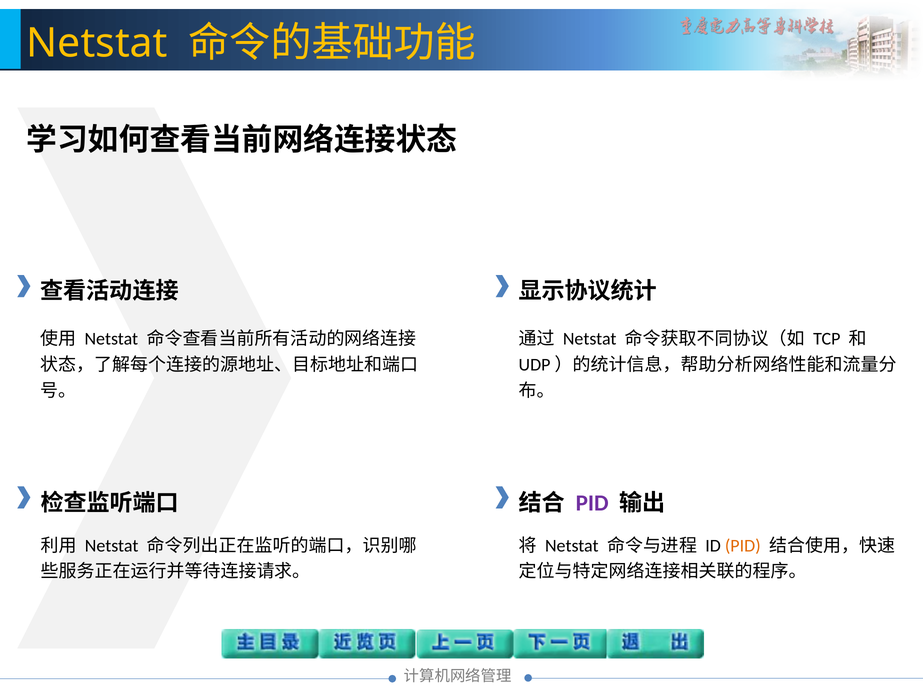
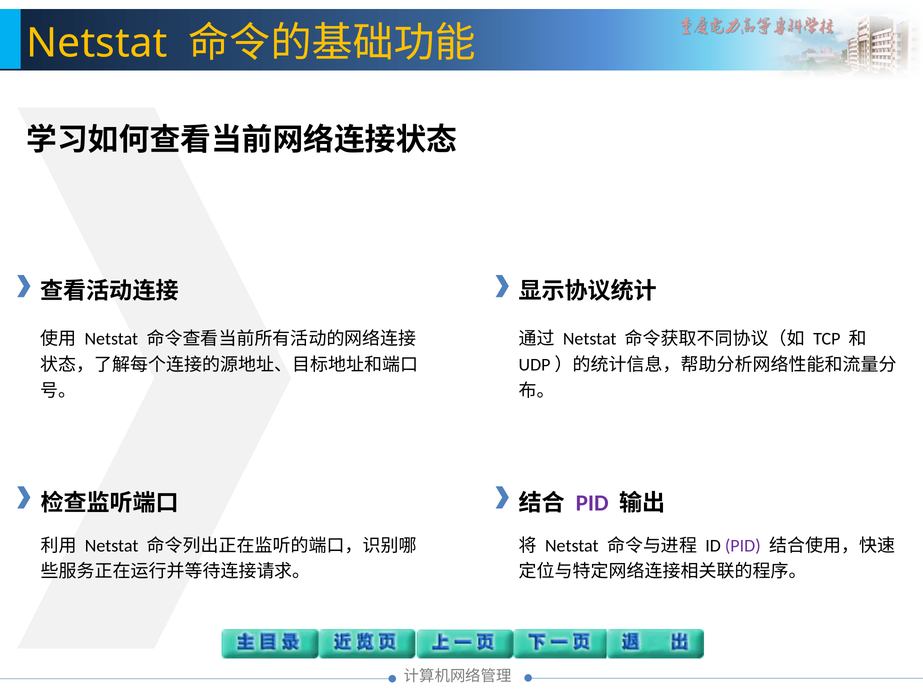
PID at (743, 546) colour: orange -> purple
